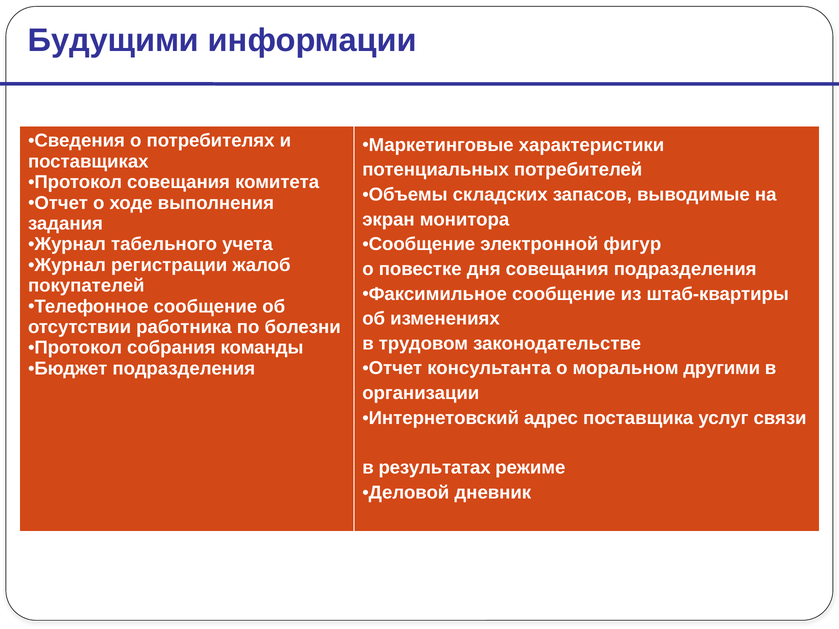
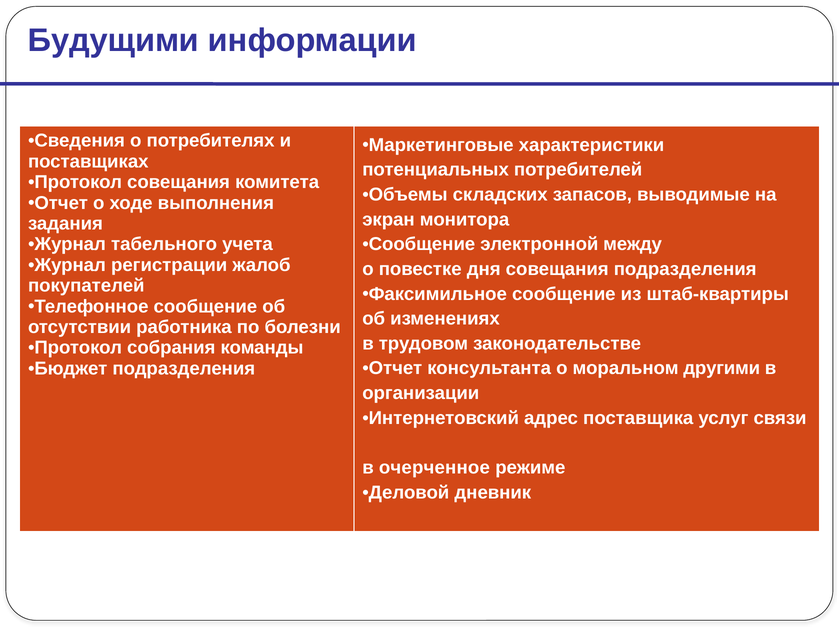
фигур: фигур -> между
результатах: результатах -> очерченное
